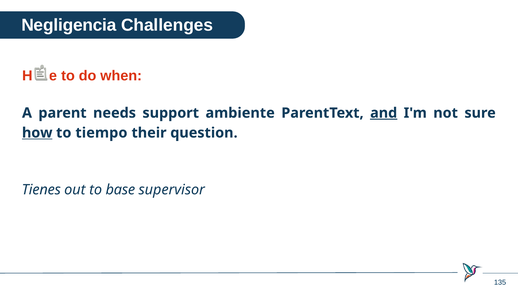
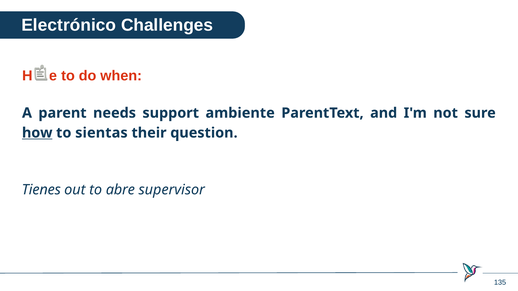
Negligencia: Negligencia -> Electrónico
and underline: present -> none
tiempo: tiempo -> sientas
base: base -> abre
